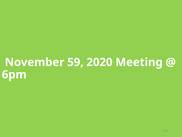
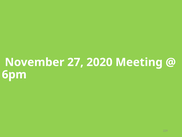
59: 59 -> 27
